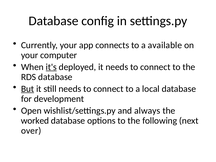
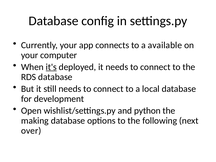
But underline: present -> none
always: always -> python
worked: worked -> making
